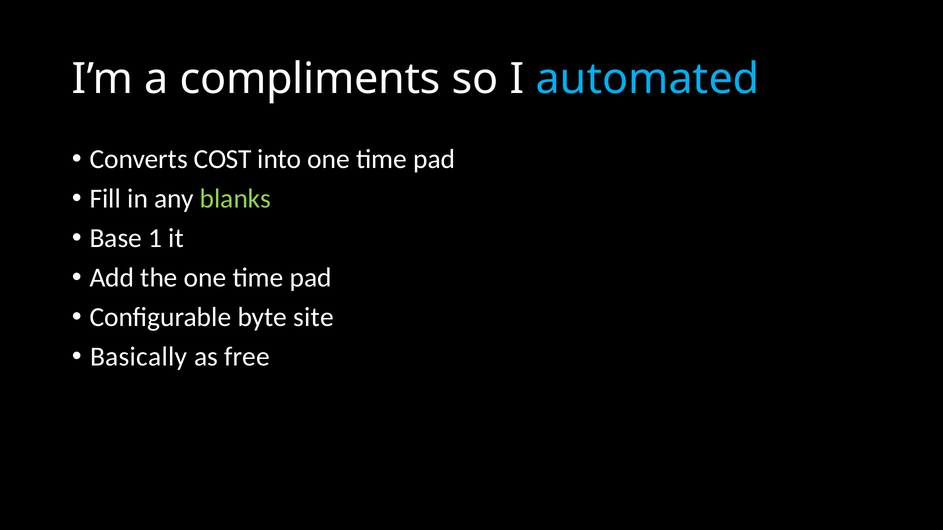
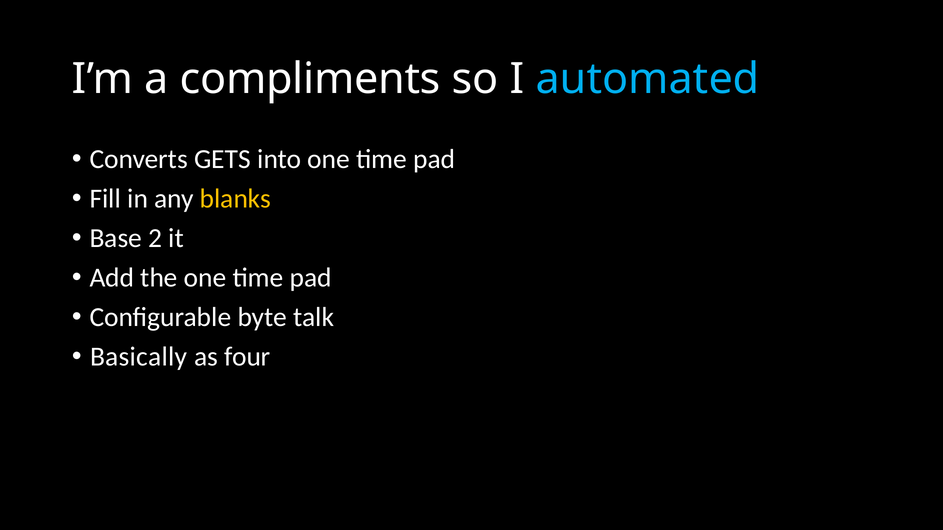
COST: COST -> GETS
blanks colour: light green -> yellow
1: 1 -> 2
site: site -> talk
free: free -> four
